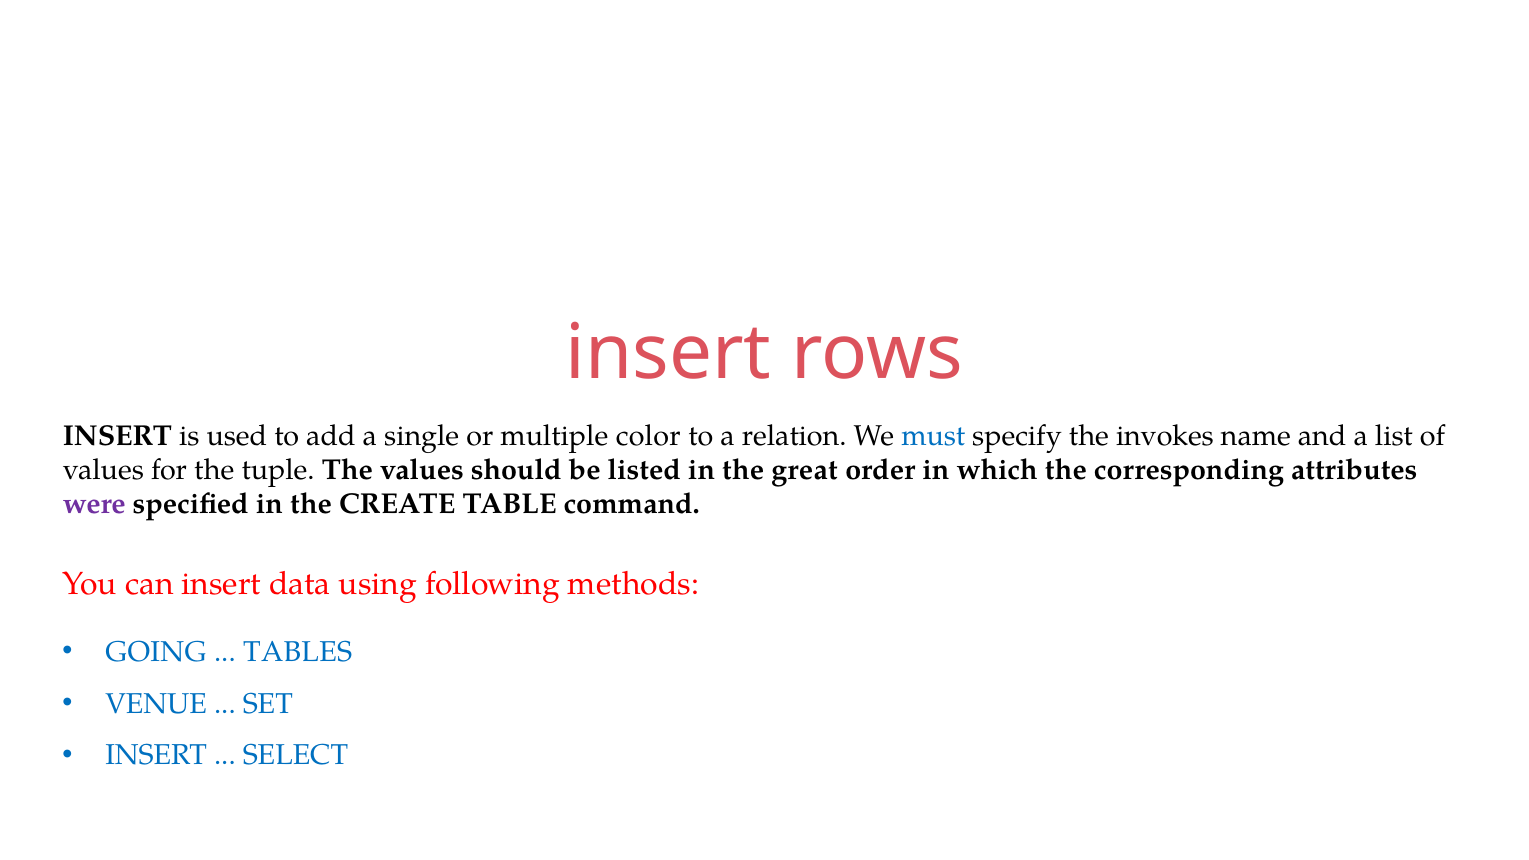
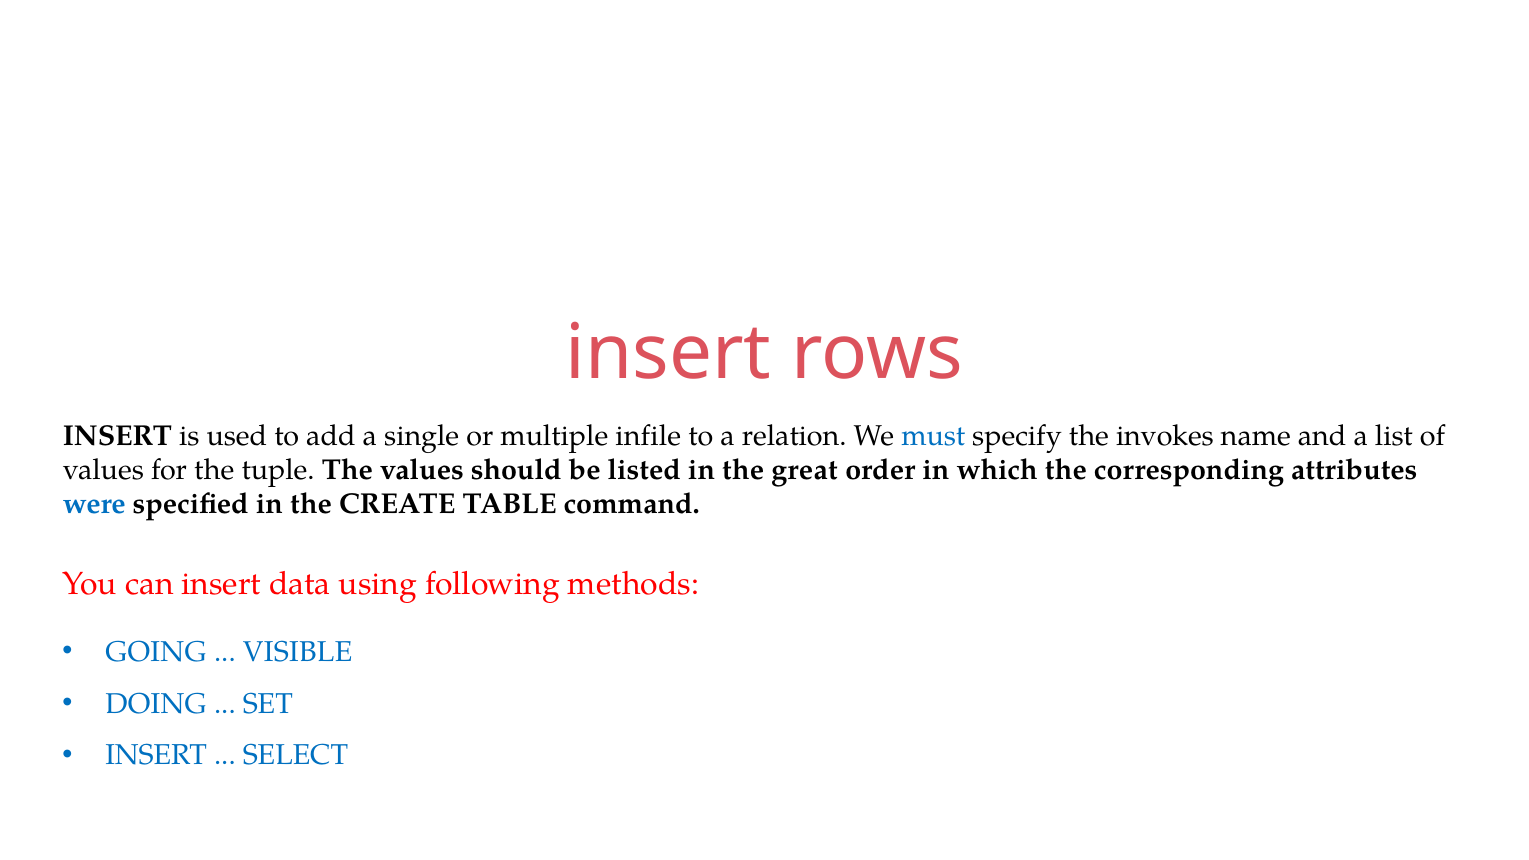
color: color -> infile
were colour: purple -> blue
TABLES: TABLES -> VISIBLE
VENUE: VENUE -> DOING
